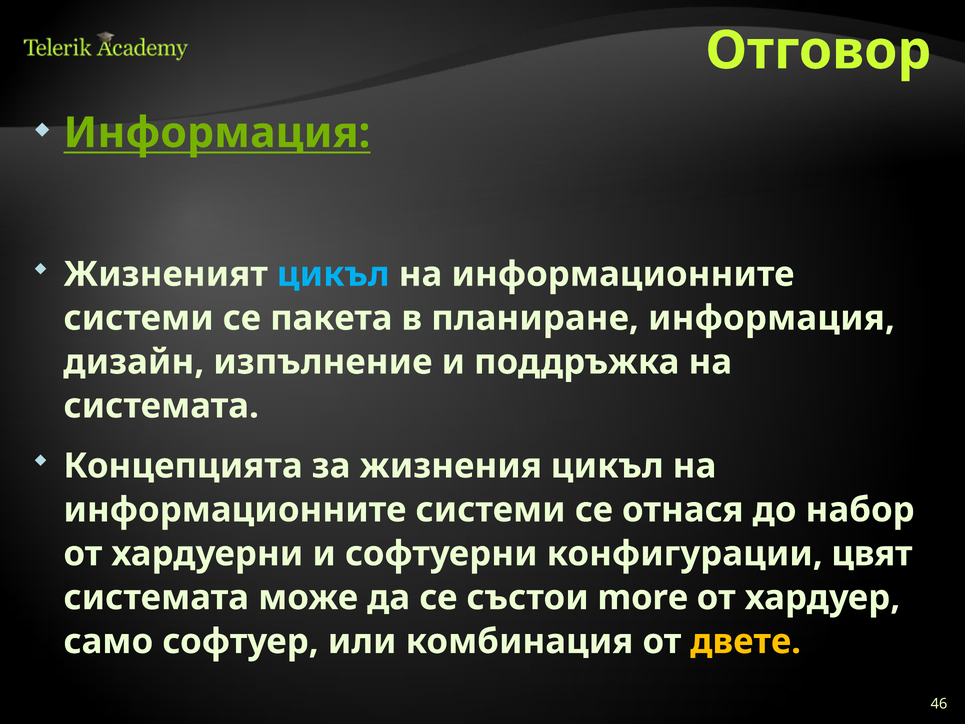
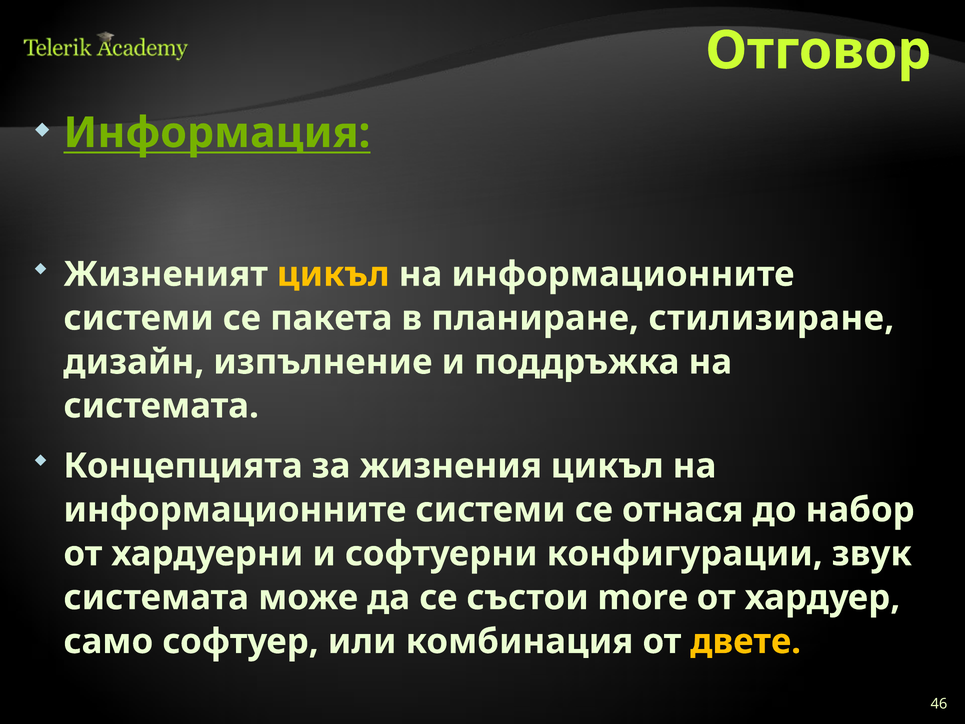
цикъл at (333, 274) colour: light blue -> yellow
планиране информация: информация -> стилизиране
цвят: цвят -> звук
